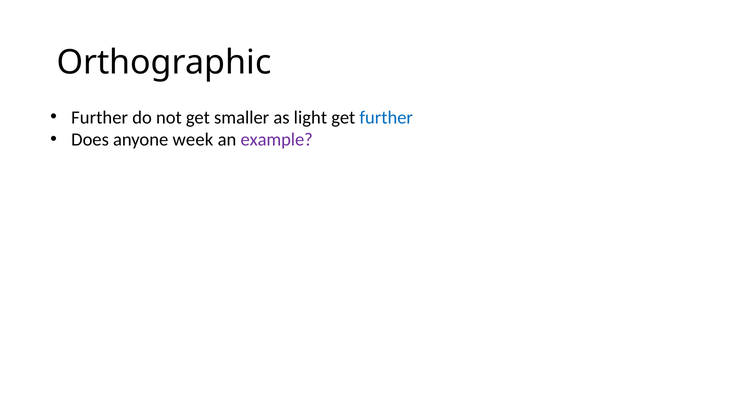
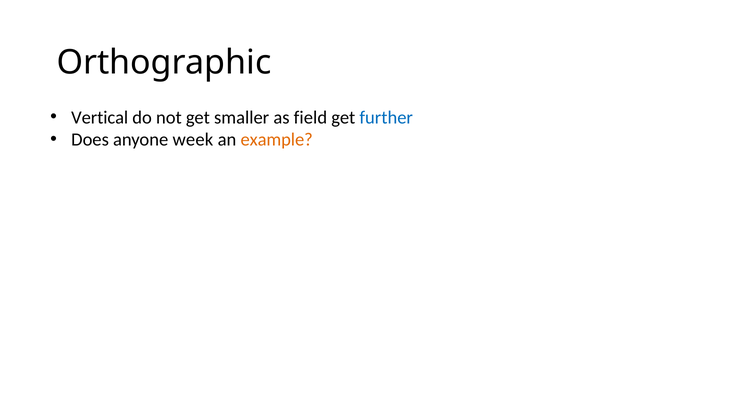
Further at (100, 117): Further -> Vertical
light: light -> field
example colour: purple -> orange
